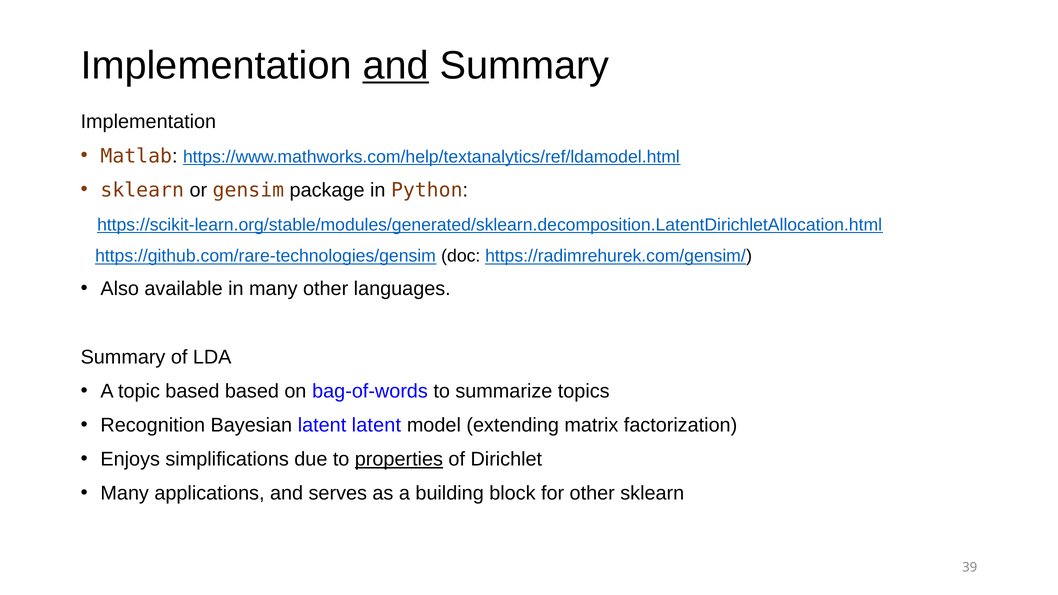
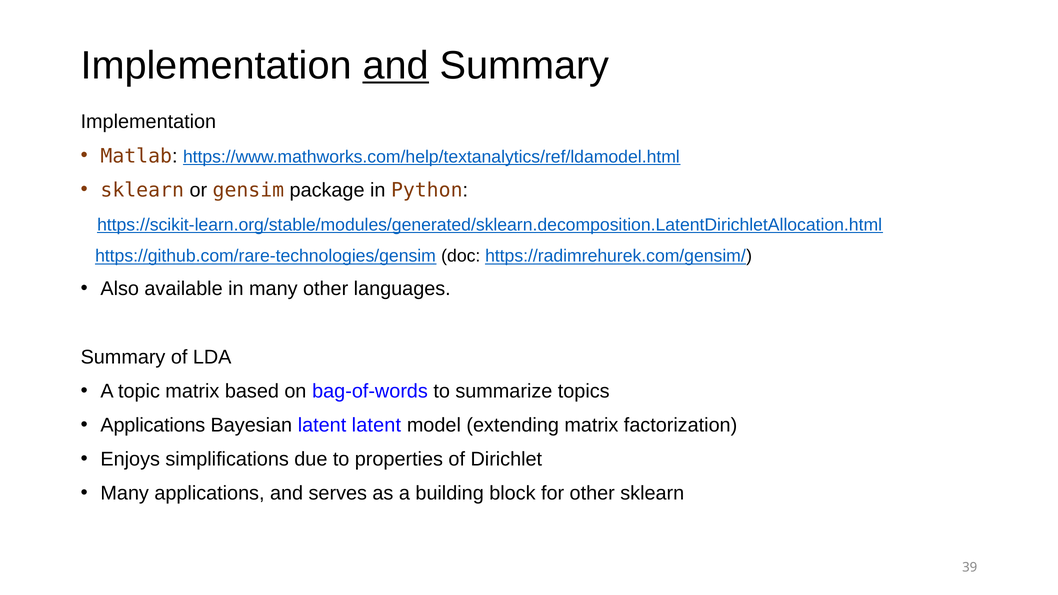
topic based: based -> matrix
Recognition at (153, 425): Recognition -> Applications
properties underline: present -> none
